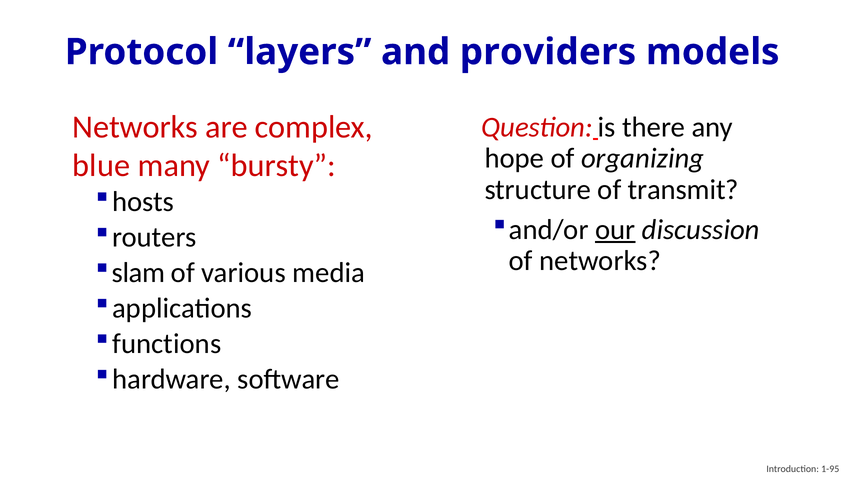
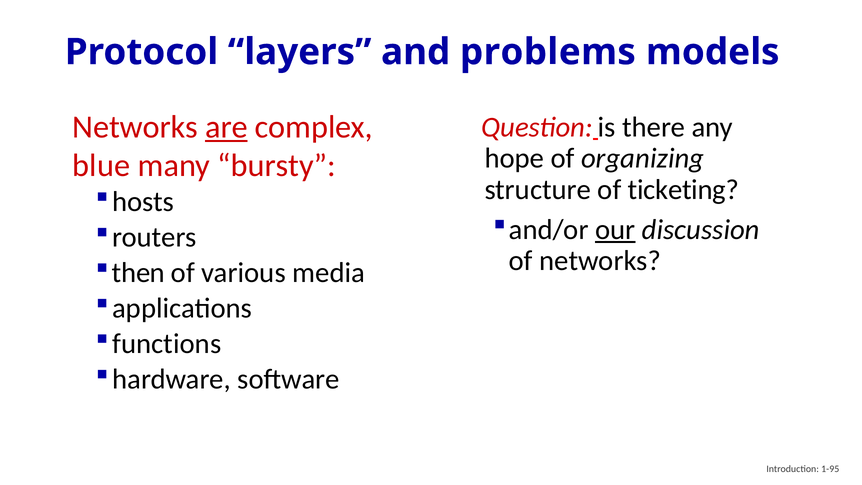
providers: providers -> problems
are underline: none -> present
transmit: transmit -> ticketing
slam: slam -> then
